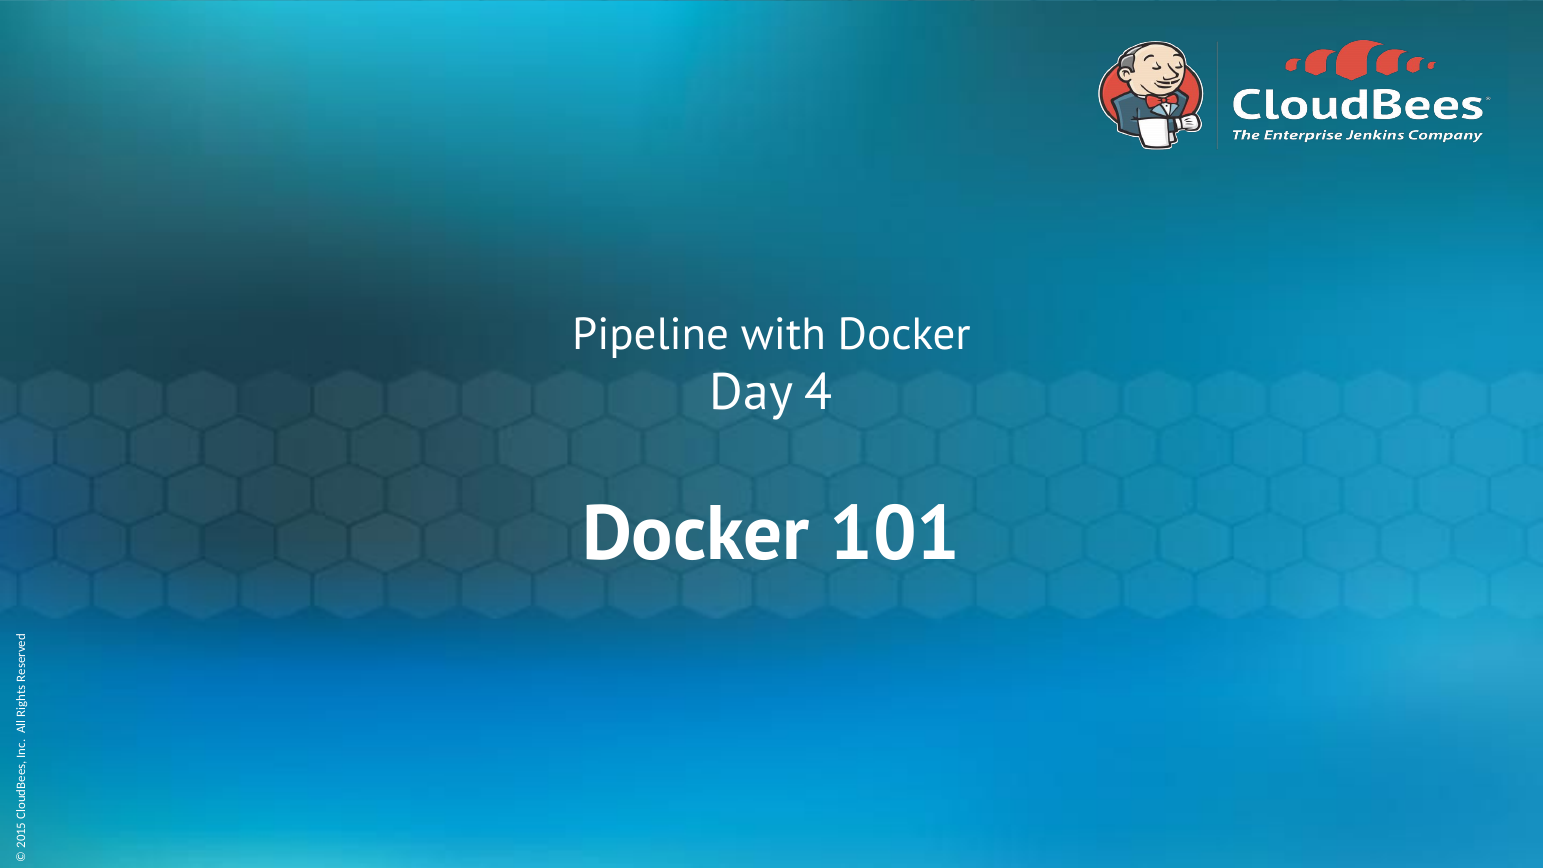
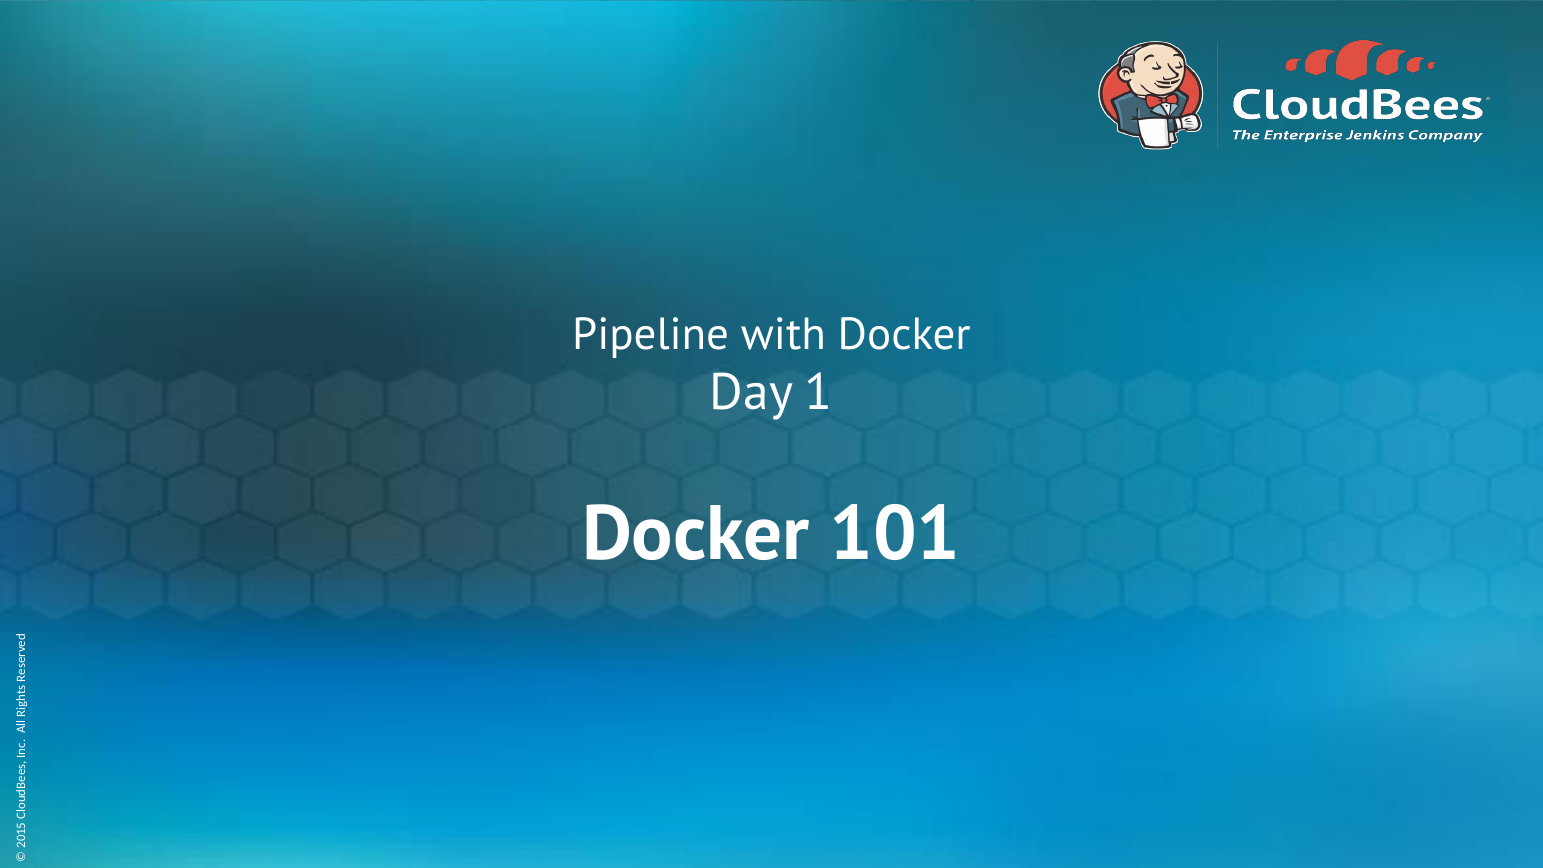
Day 4: 4 -> 1
